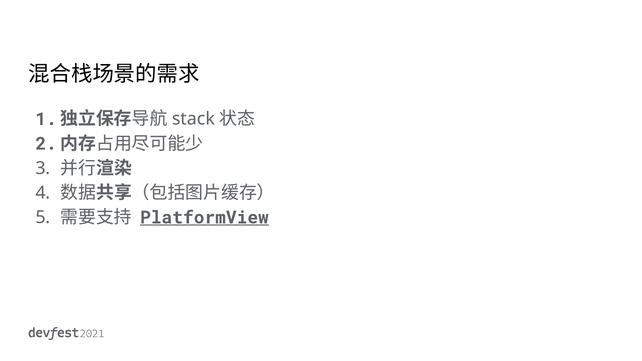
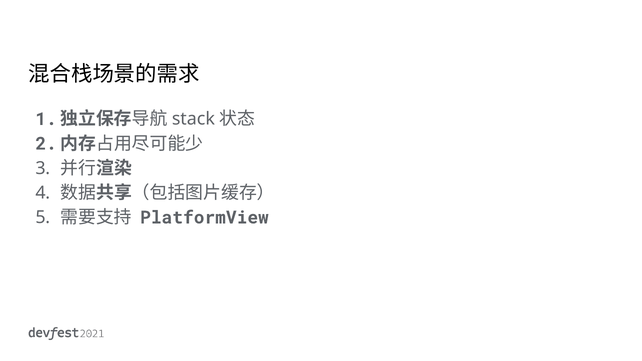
PlatformView underline: present -> none
